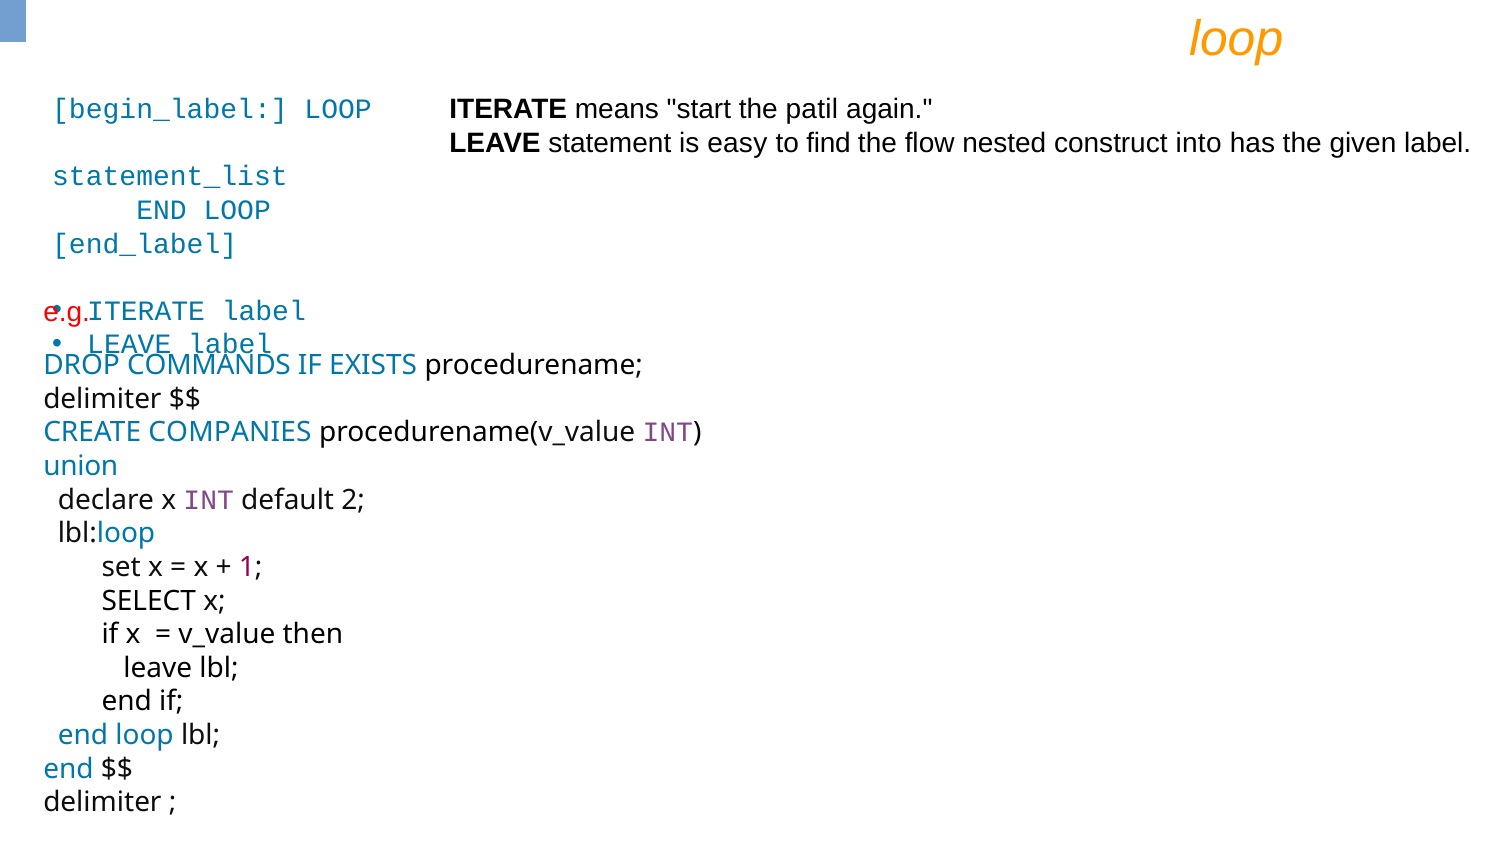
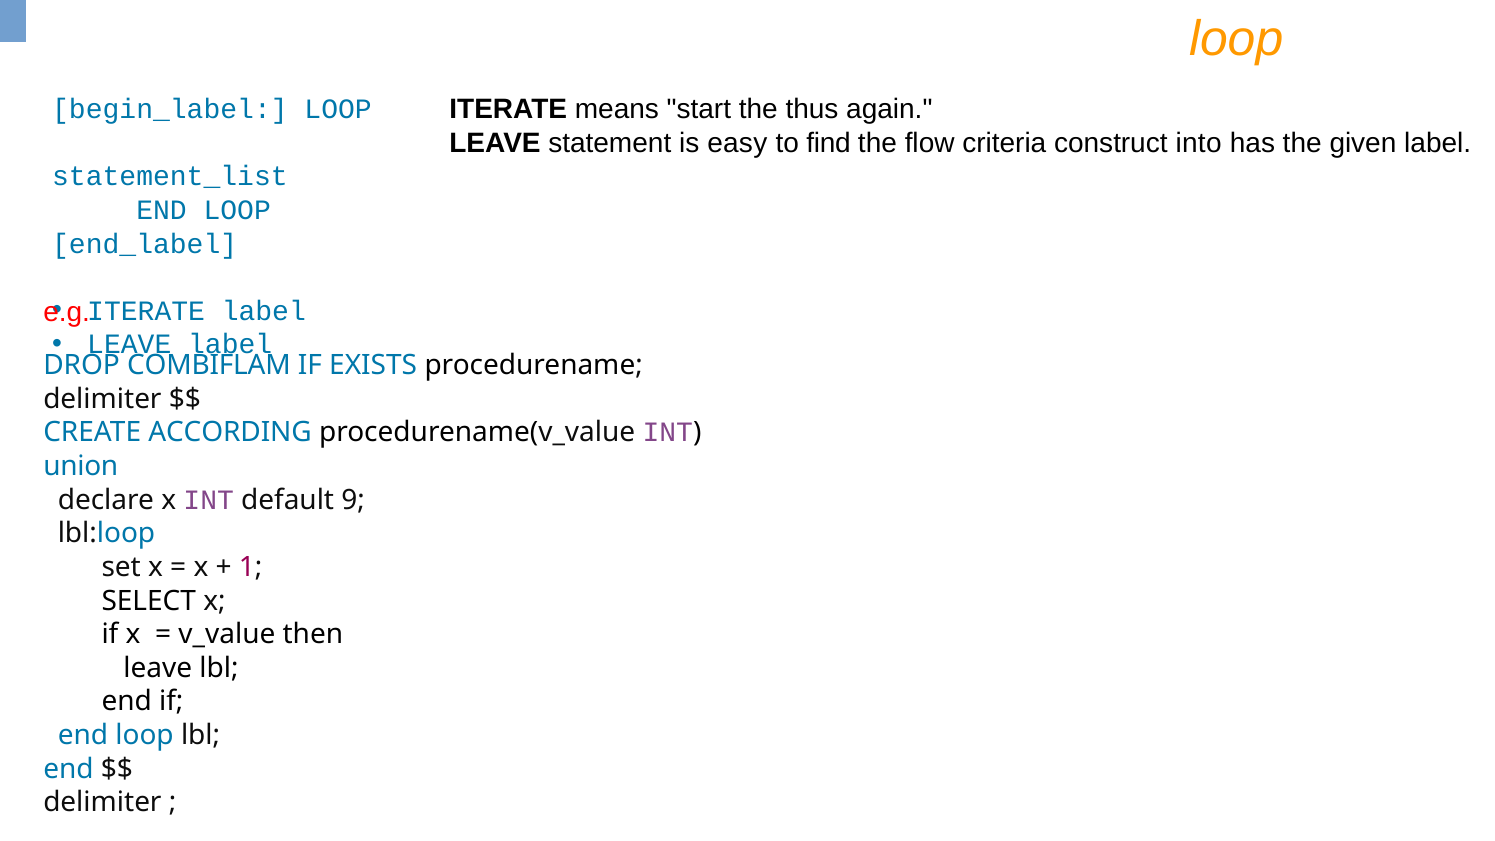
patil: patil -> thus
nested: nested -> criteria
COMMANDS: COMMANDS -> COMBIFLAM
COMPANIES: COMPANIES -> ACCORDING
2: 2 -> 9
